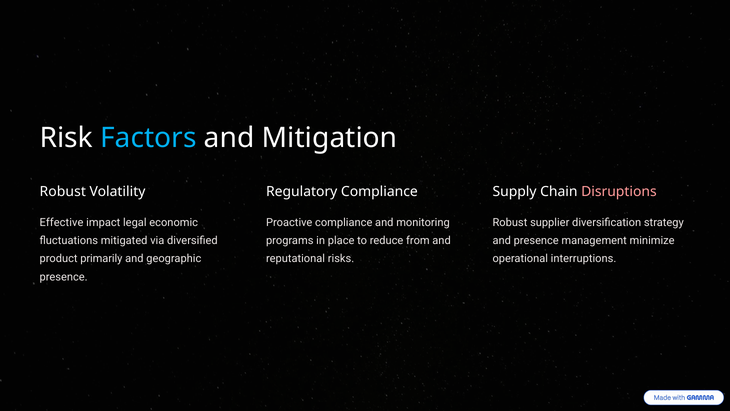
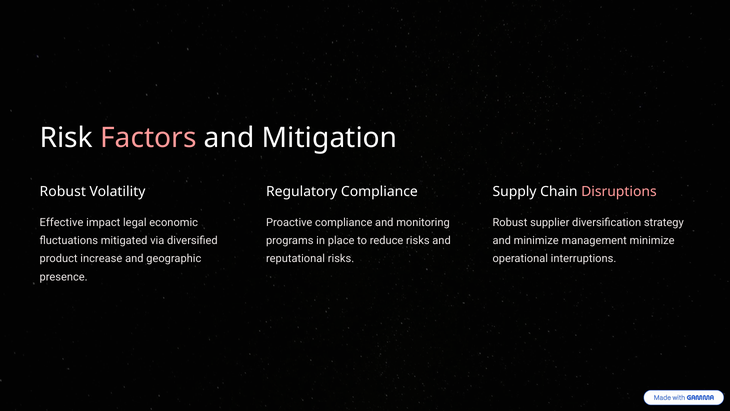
Factors colour: light blue -> pink
reduce from: from -> risks
and presence: presence -> minimize
primarily: primarily -> increase
